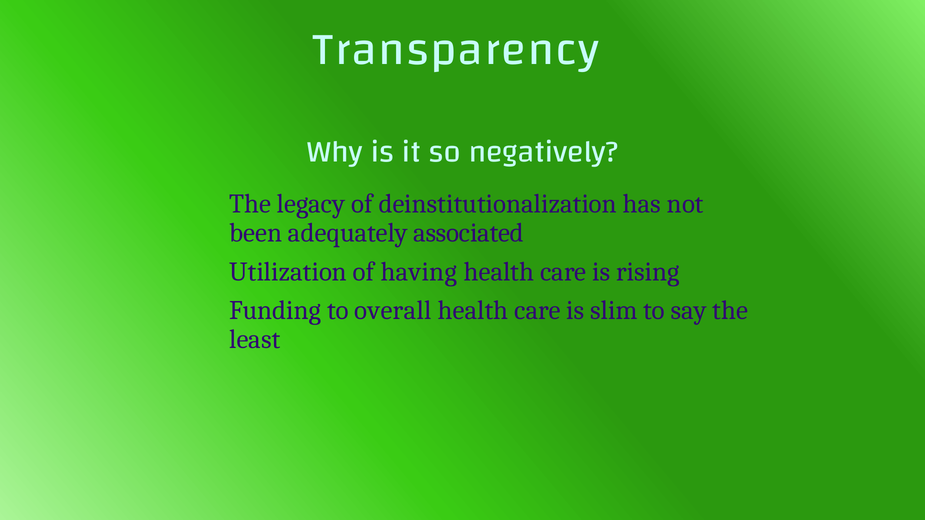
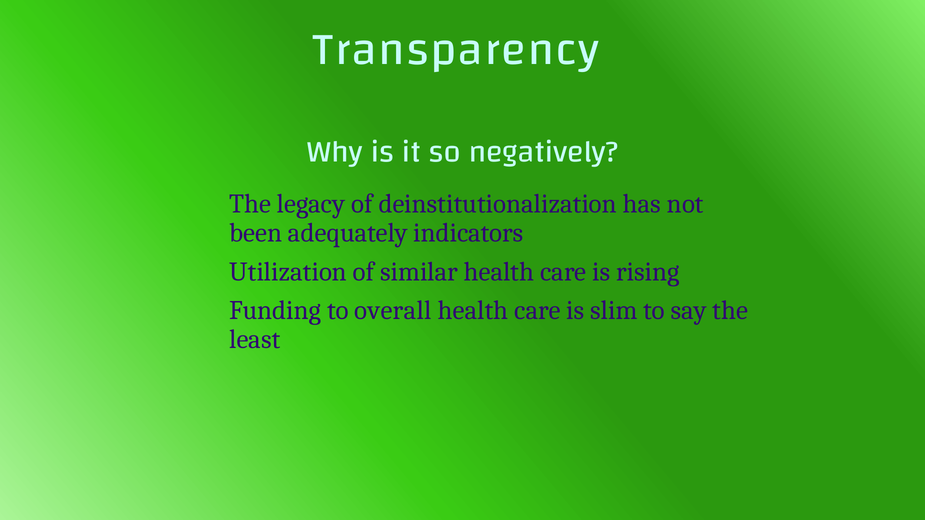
associated: associated -> indicators
having: having -> similar
